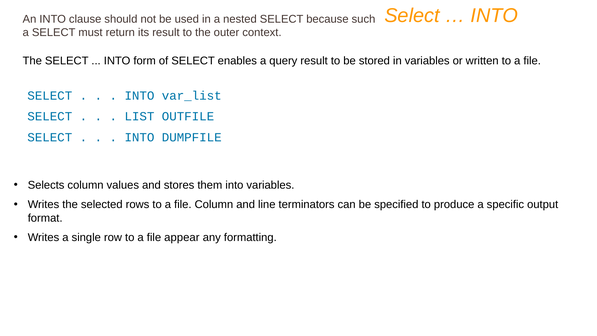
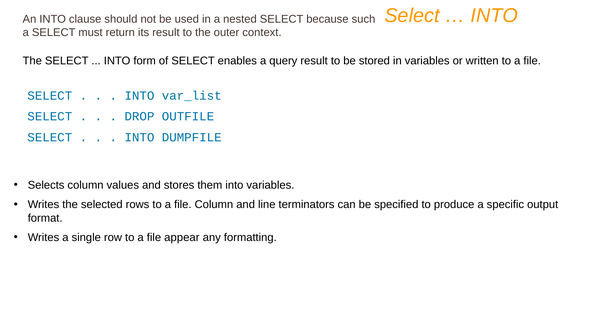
LIST: LIST -> DROP
